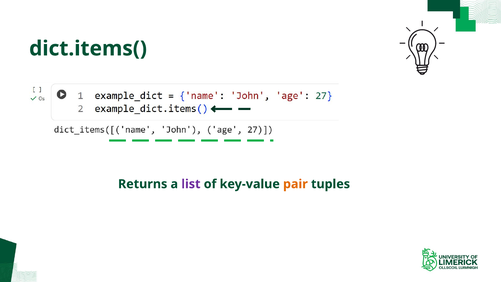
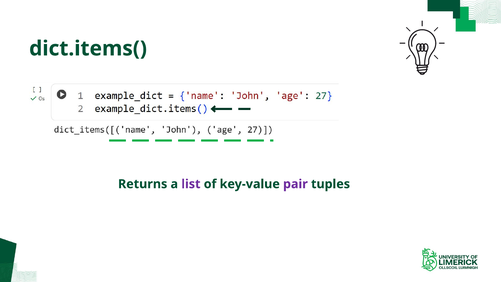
pair colour: orange -> purple
